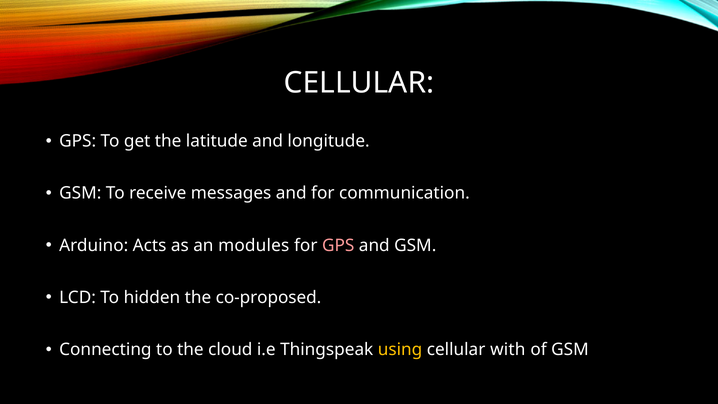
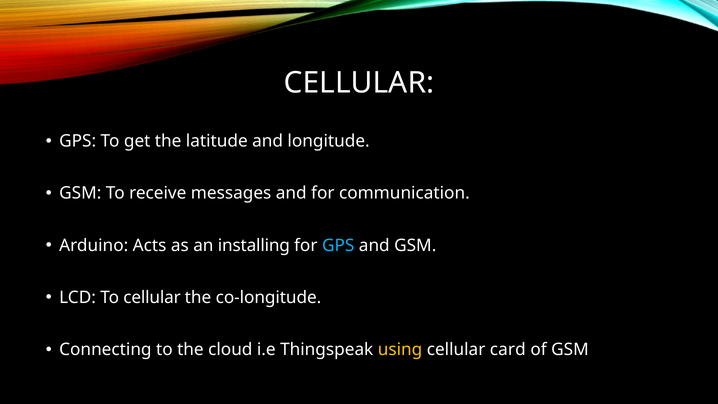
modules: modules -> installing
GPS at (338, 245) colour: pink -> light blue
To hidden: hidden -> cellular
co-proposed: co-proposed -> co-longitude
with: with -> card
